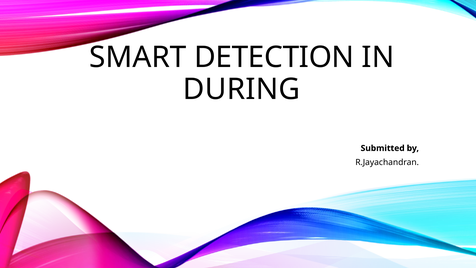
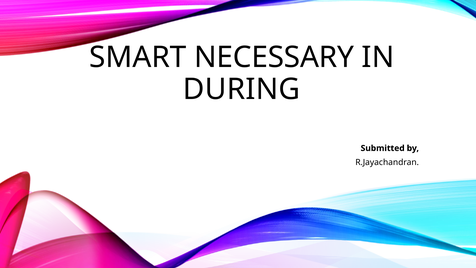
DETECTION: DETECTION -> NECESSARY
